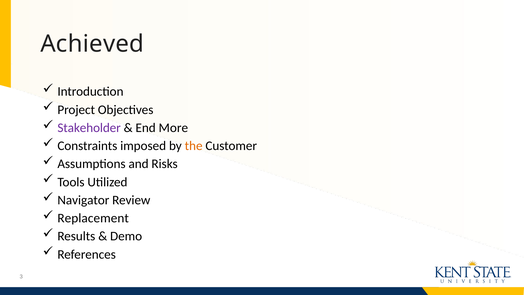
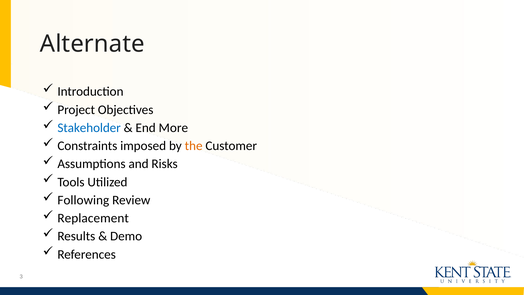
Achieved: Achieved -> Alternate
Stakeholder colour: purple -> blue
Navigator: Navigator -> Following
